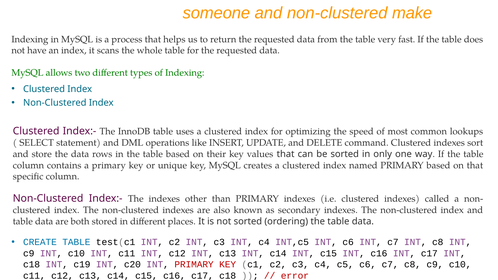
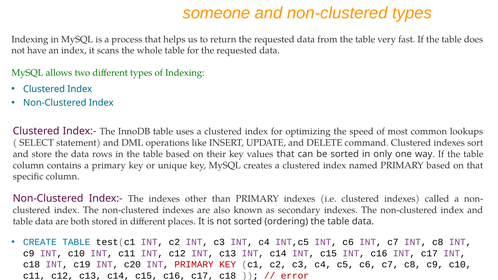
non-clustered make: make -> types
